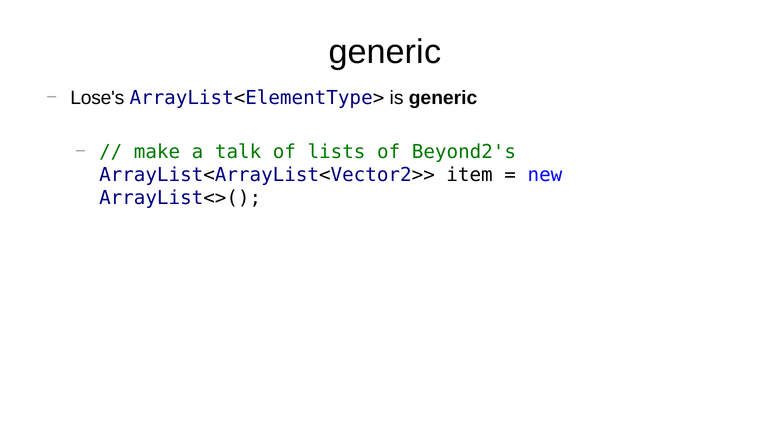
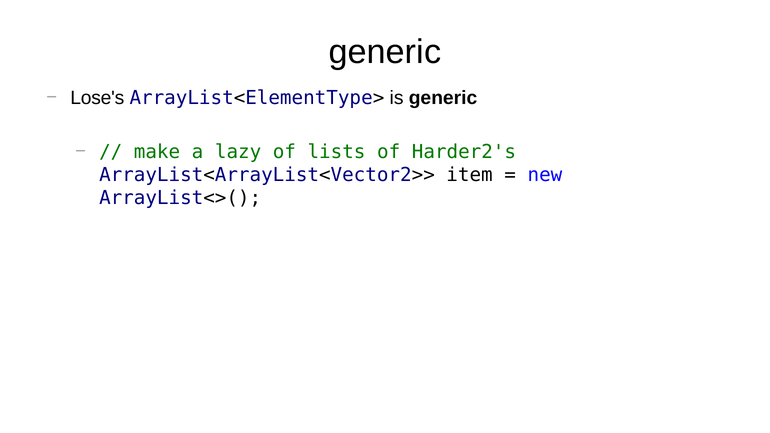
talk: talk -> lazy
Beyond2's: Beyond2's -> Harder2's
